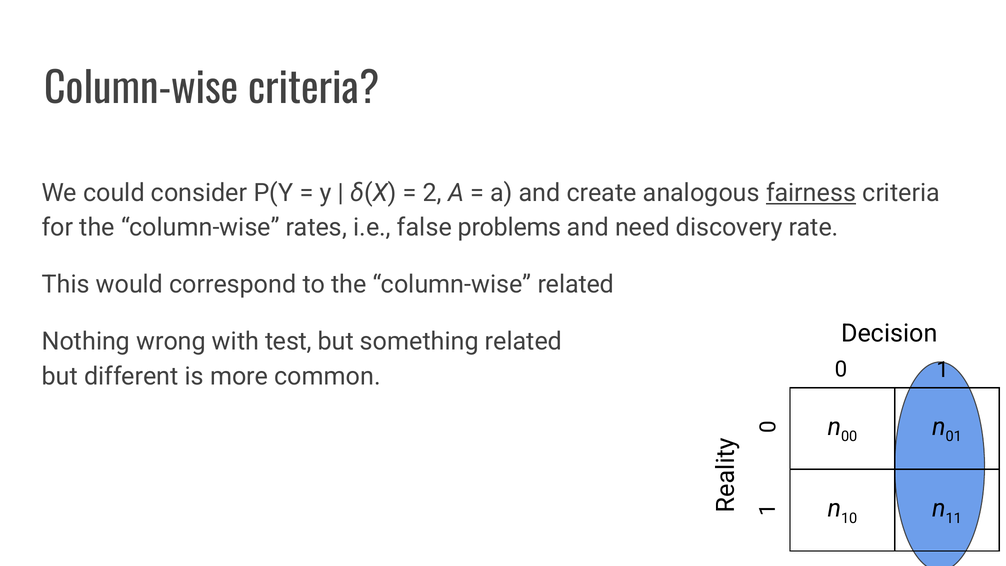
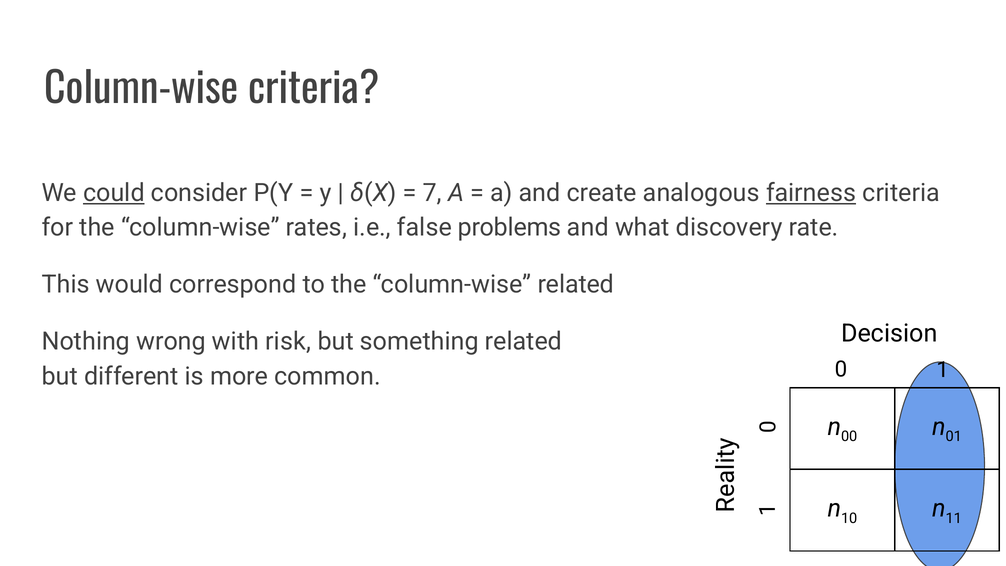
could underline: none -> present
2: 2 -> 7
need: need -> what
test: test -> risk
